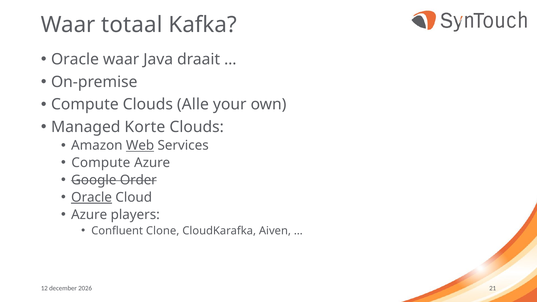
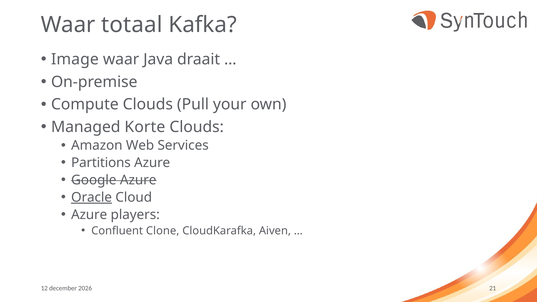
Oracle at (75, 59): Oracle -> Image
Alle: Alle -> Pull
Web underline: present -> none
Compute at (101, 163): Compute -> Partitions
Google Order: Order -> Azure
